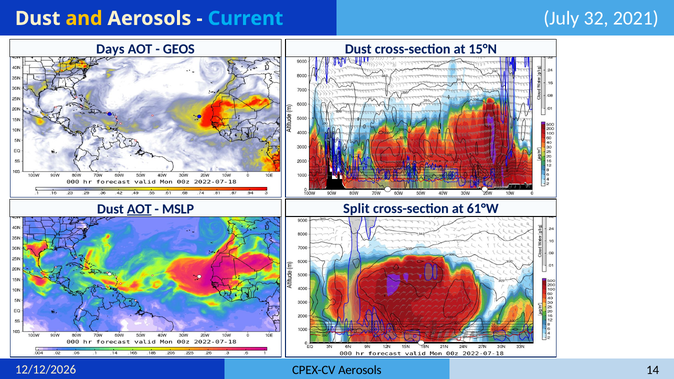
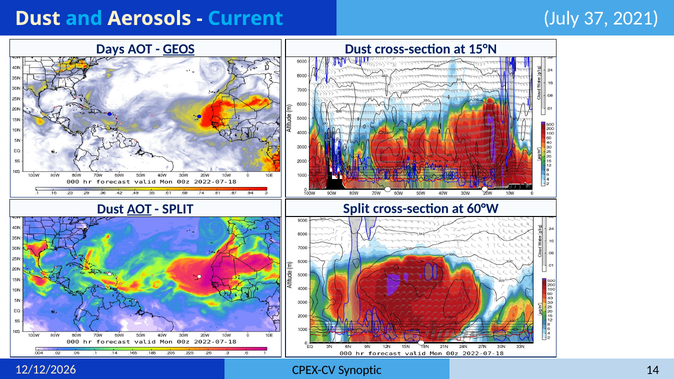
and colour: yellow -> light blue
32: 32 -> 37
GEOS underline: none -> present
61°W: 61°W -> 60°W
MSLP at (178, 209): MSLP -> SPLIT
CPEX-CV Aerosols: Aerosols -> Synoptic
